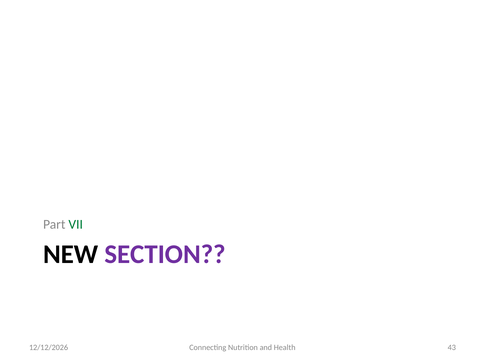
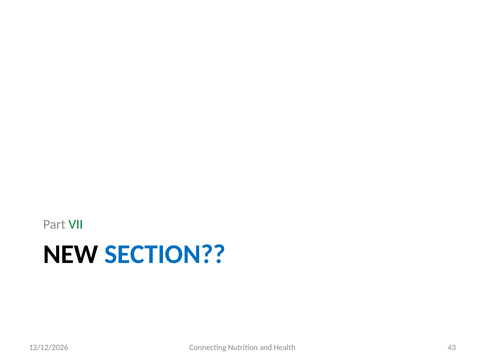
SECTION colour: purple -> blue
